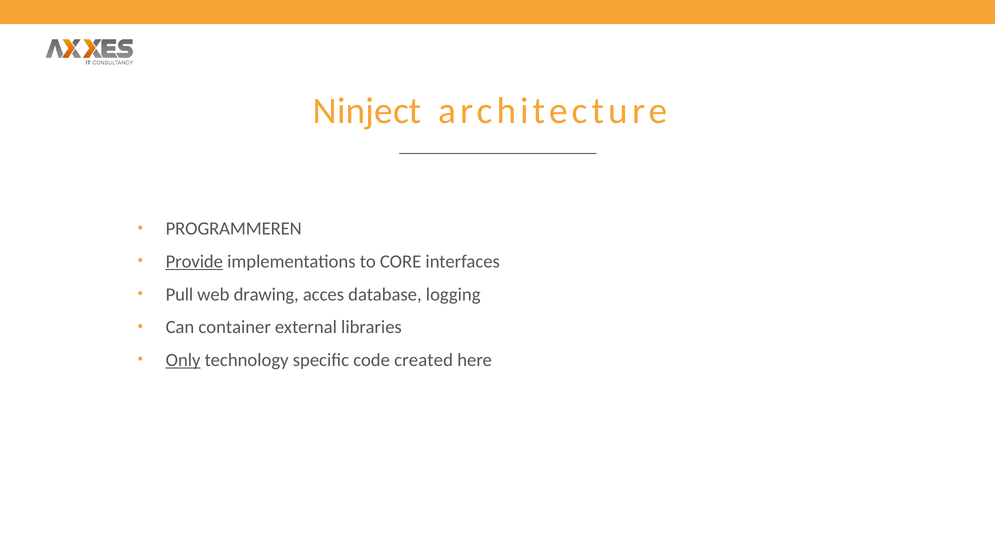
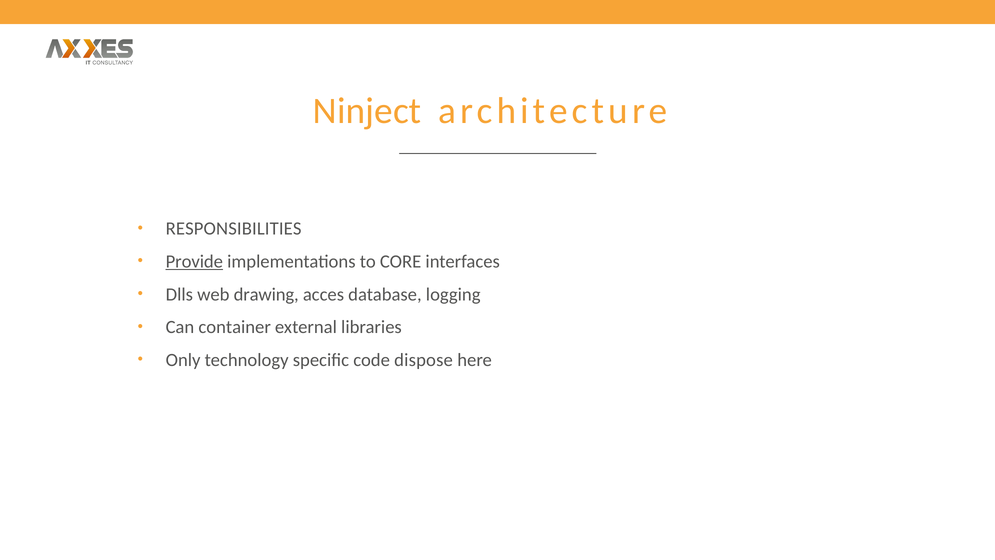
PROGRAMMEREN: PROGRAMMEREN -> RESPONSIBILITIES
Pull: Pull -> Dlls
Only underline: present -> none
created: created -> dispose
